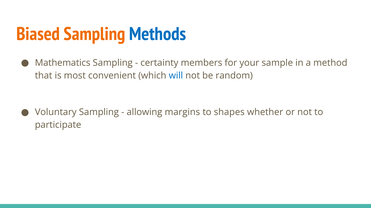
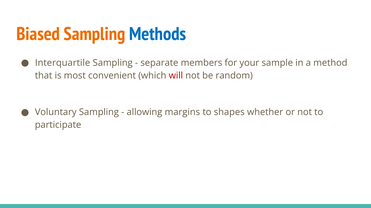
Mathematics: Mathematics -> Interquartile
certainty: certainty -> separate
will colour: blue -> red
